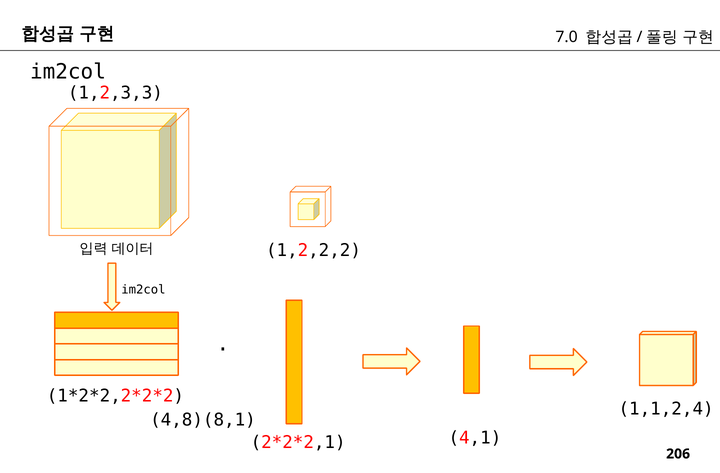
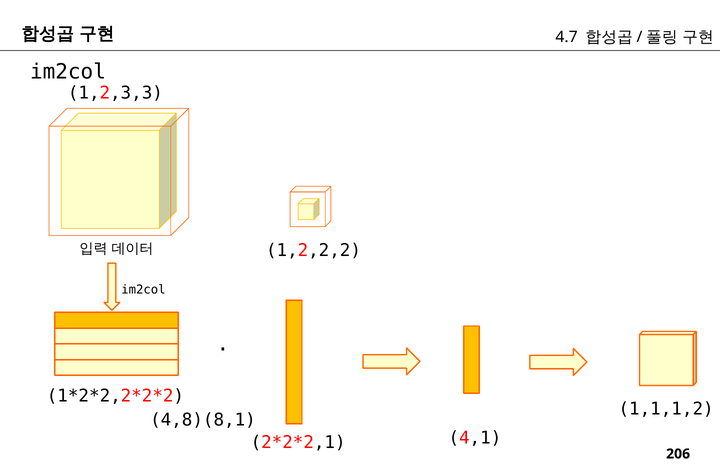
7.0: 7.0 -> 4.7
1,1,2,4: 1,1,2,4 -> 1,1,1,2
